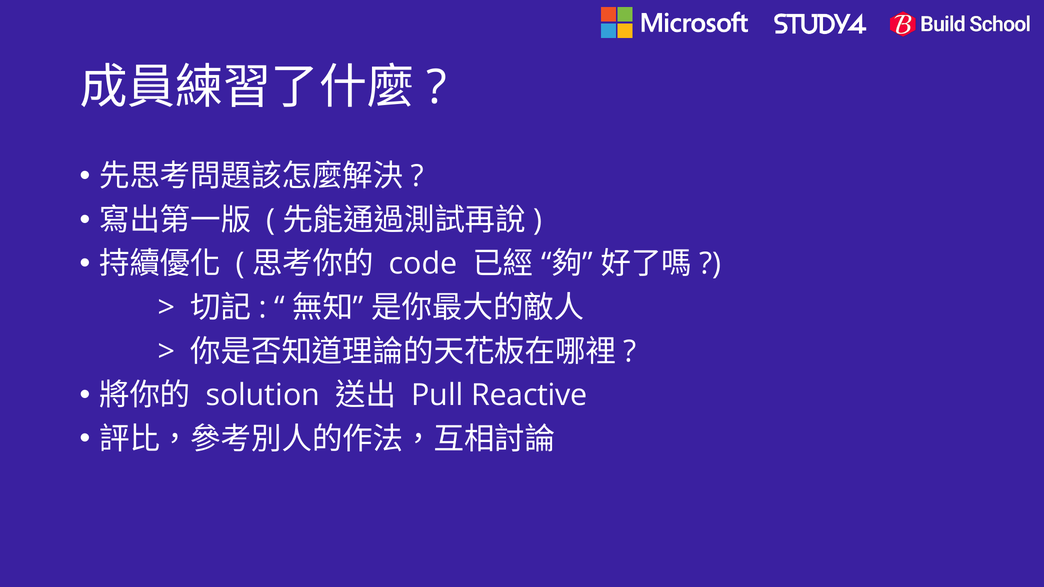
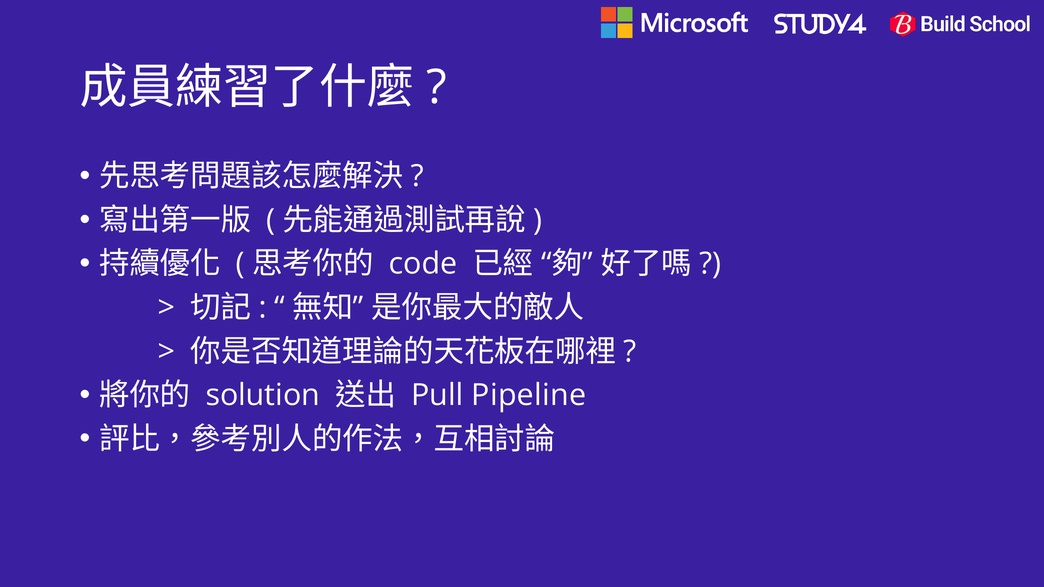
Reactive: Reactive -> Pipeline
